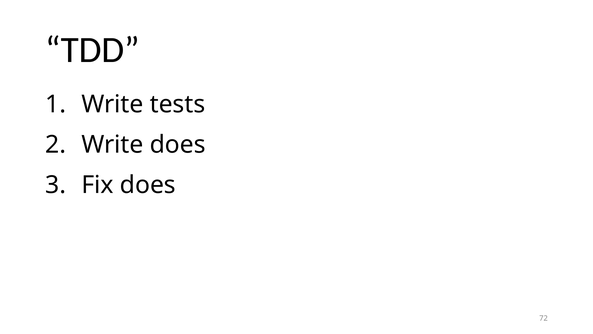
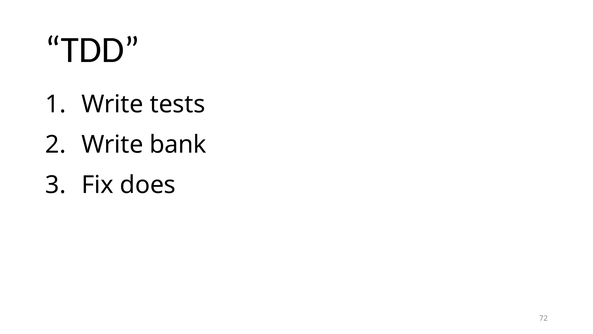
Write does: does -> bank
